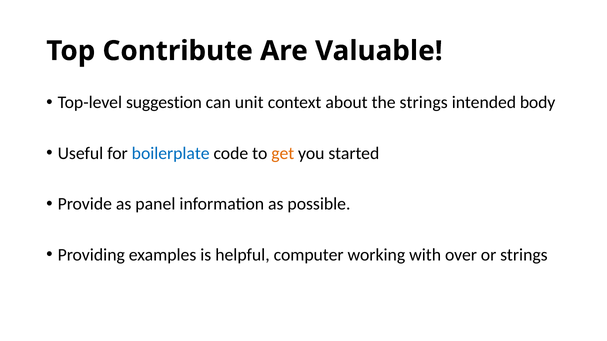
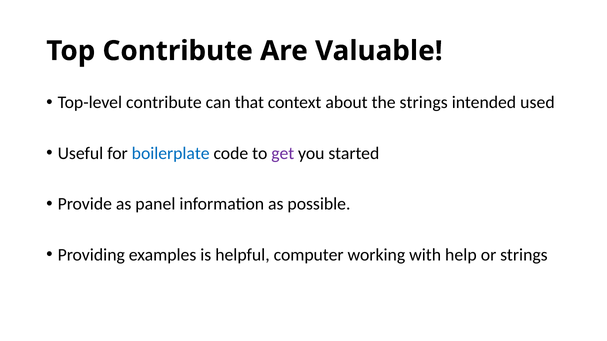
Top-level suggestion: suggestion -> contribute
unit: unit -> that
body: body -> used
get colour: orange -> purple
over: over -> help
